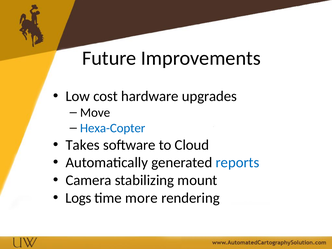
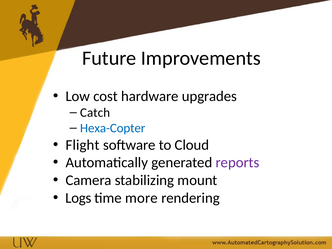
Move: Move -> Catch
Takes: Takes -> Flight
reports colour: blue -> purple
